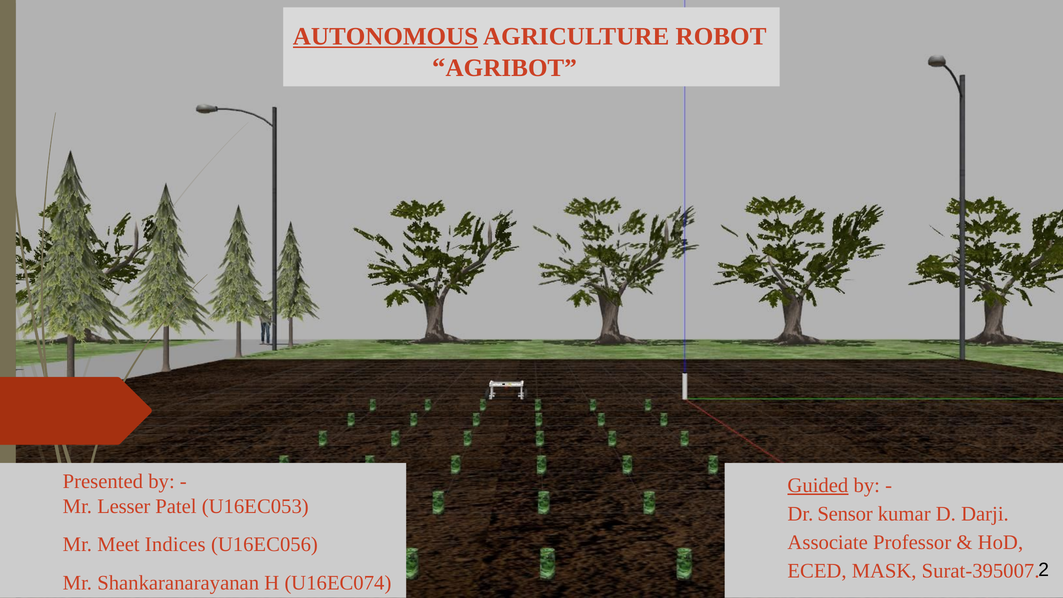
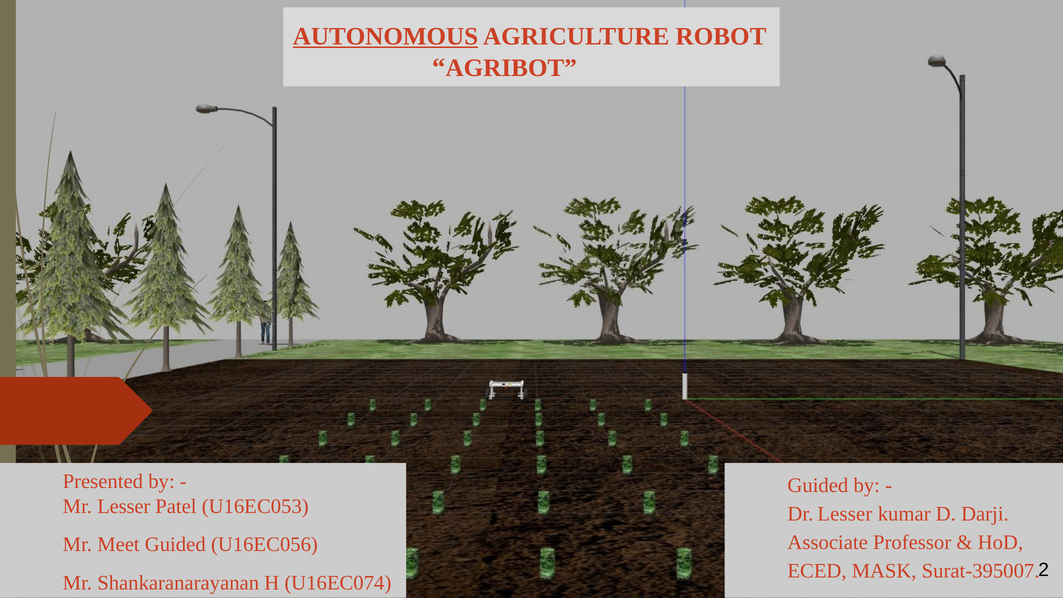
Guided at (818, 485) underline: present -> none
Dr Sensor: Sensor -> Lesser
Meet Indices: Indices -> Guided
